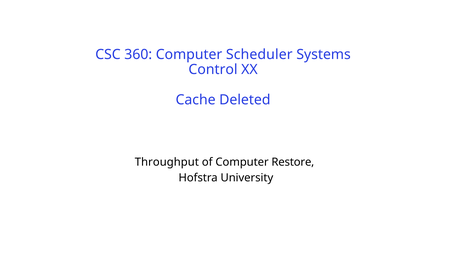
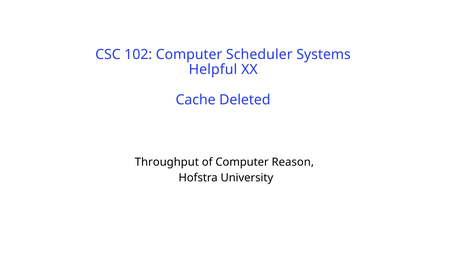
360: 360 -> 102
Control: Control -> Helpful
Restore: Restore -> Reason
